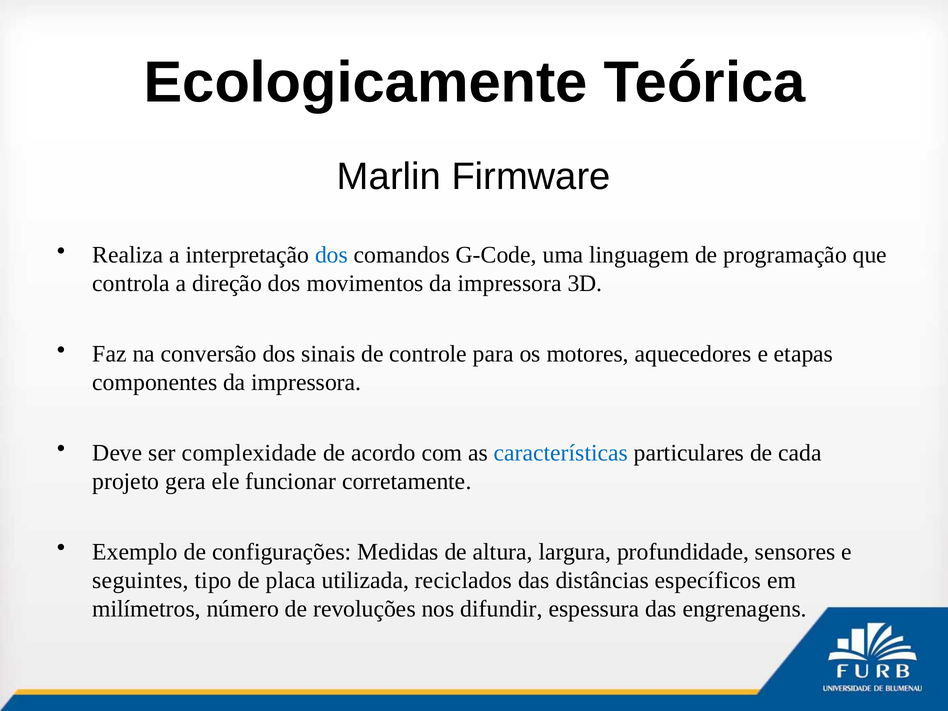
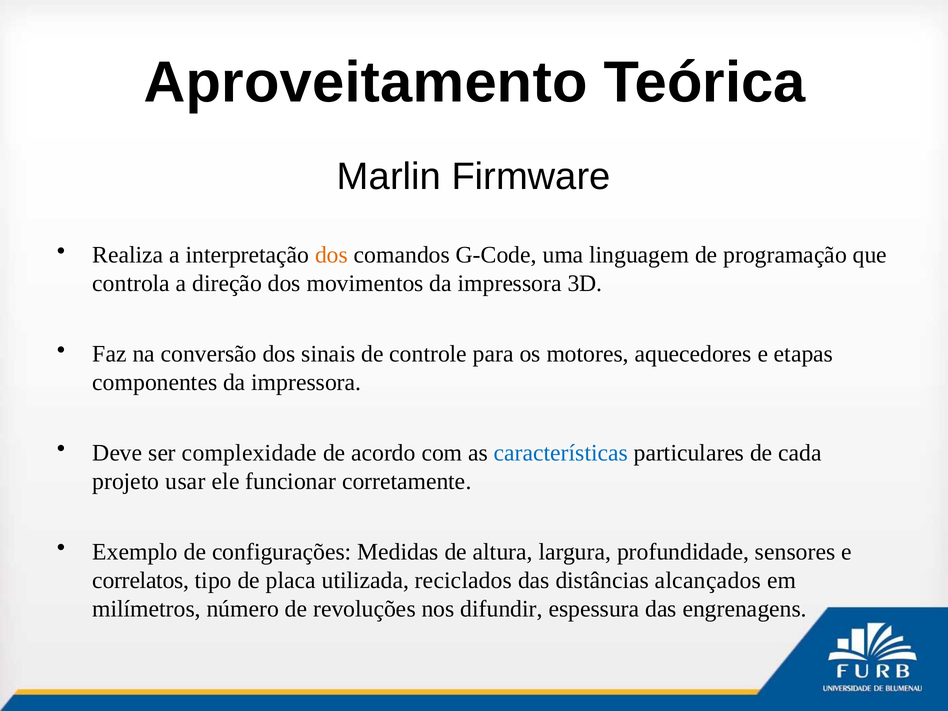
Ecologicamente: Ecologicamente -> Aproveitamento
dos at (332, 255) colour: blue -> orange
gera: gera -> usar
seguintes: seguintes -> correlatos
específicos: específicos -> alcançados
